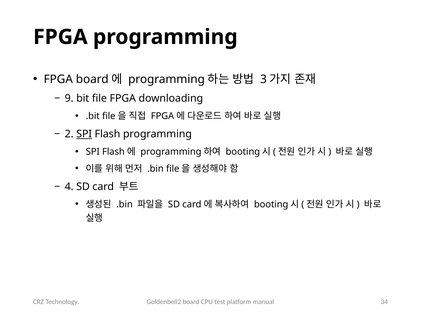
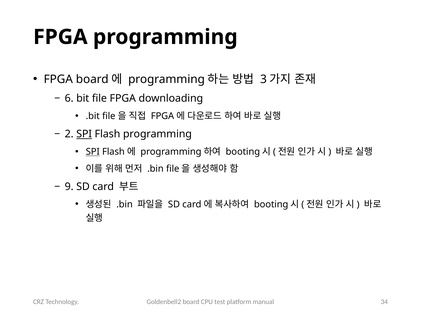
9: 9 -> 6
SPI at (93, 152) underline: none -> present
4: 4 -> 9
